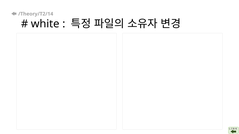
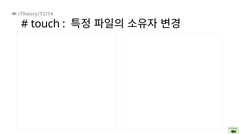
white: white -> touch
